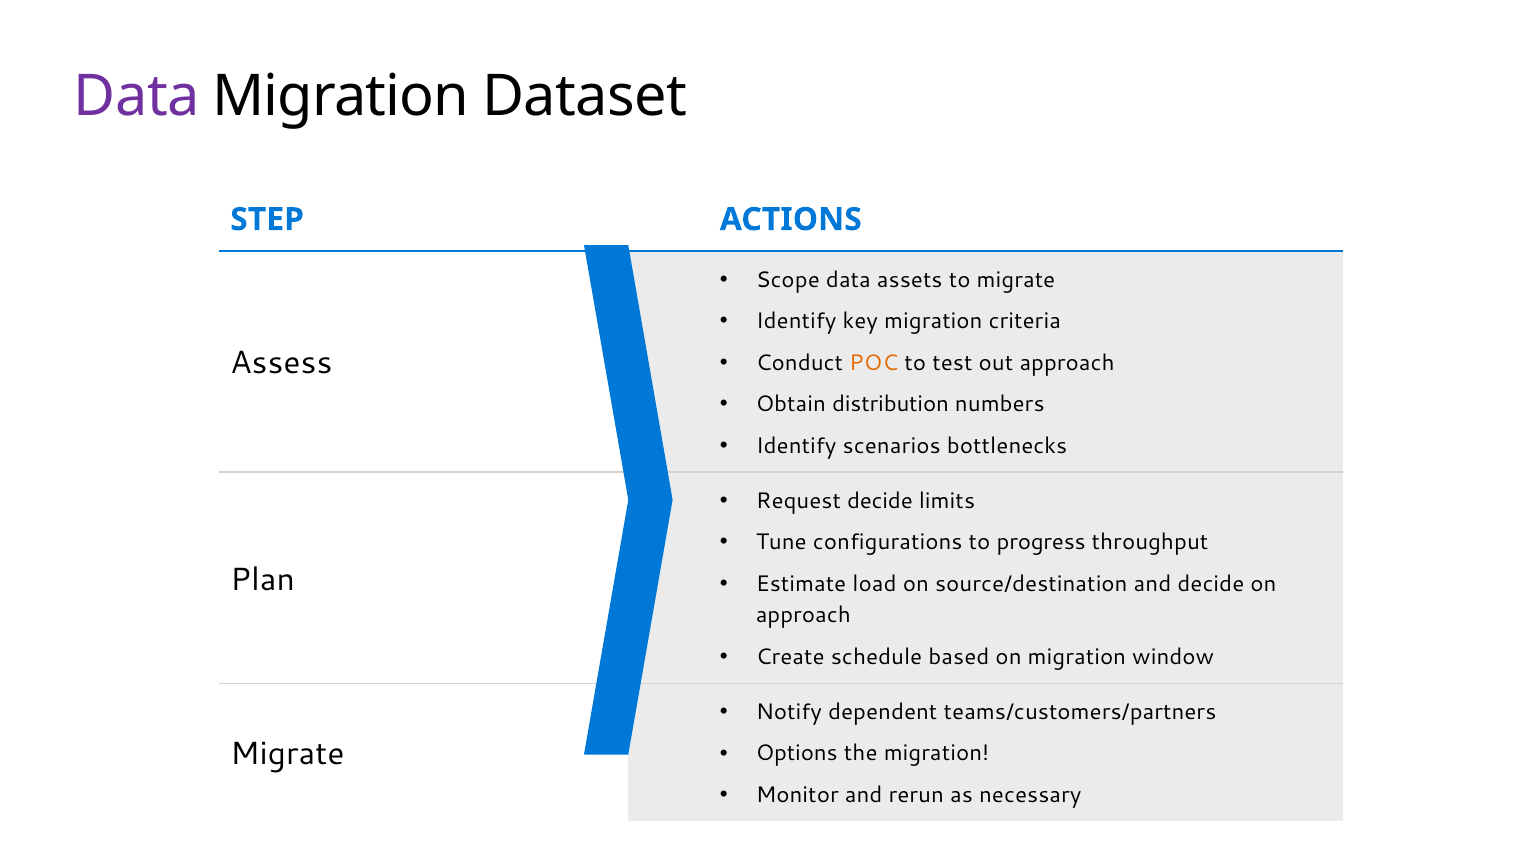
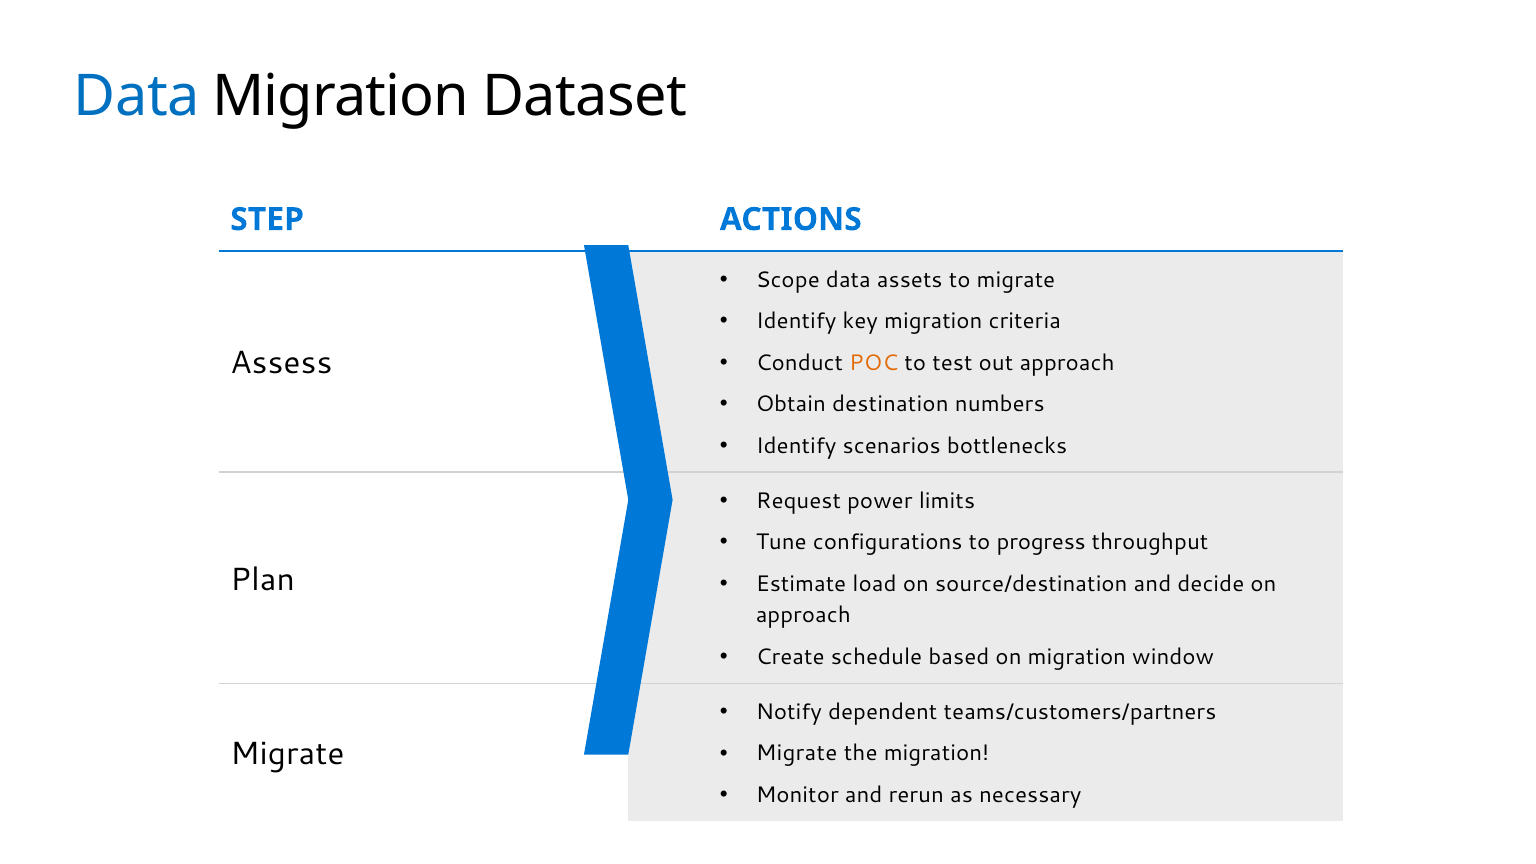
Data at (137, 96) colour: purple -> blue
distribution: distribution -> destination
Request decide: decide -> power
Options at (797, 754): Options -> Migrate
